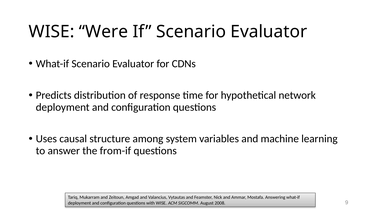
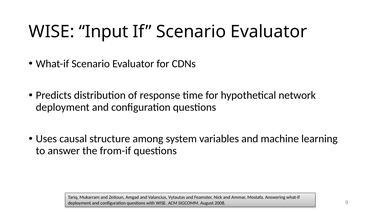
Were: Were -> Input
